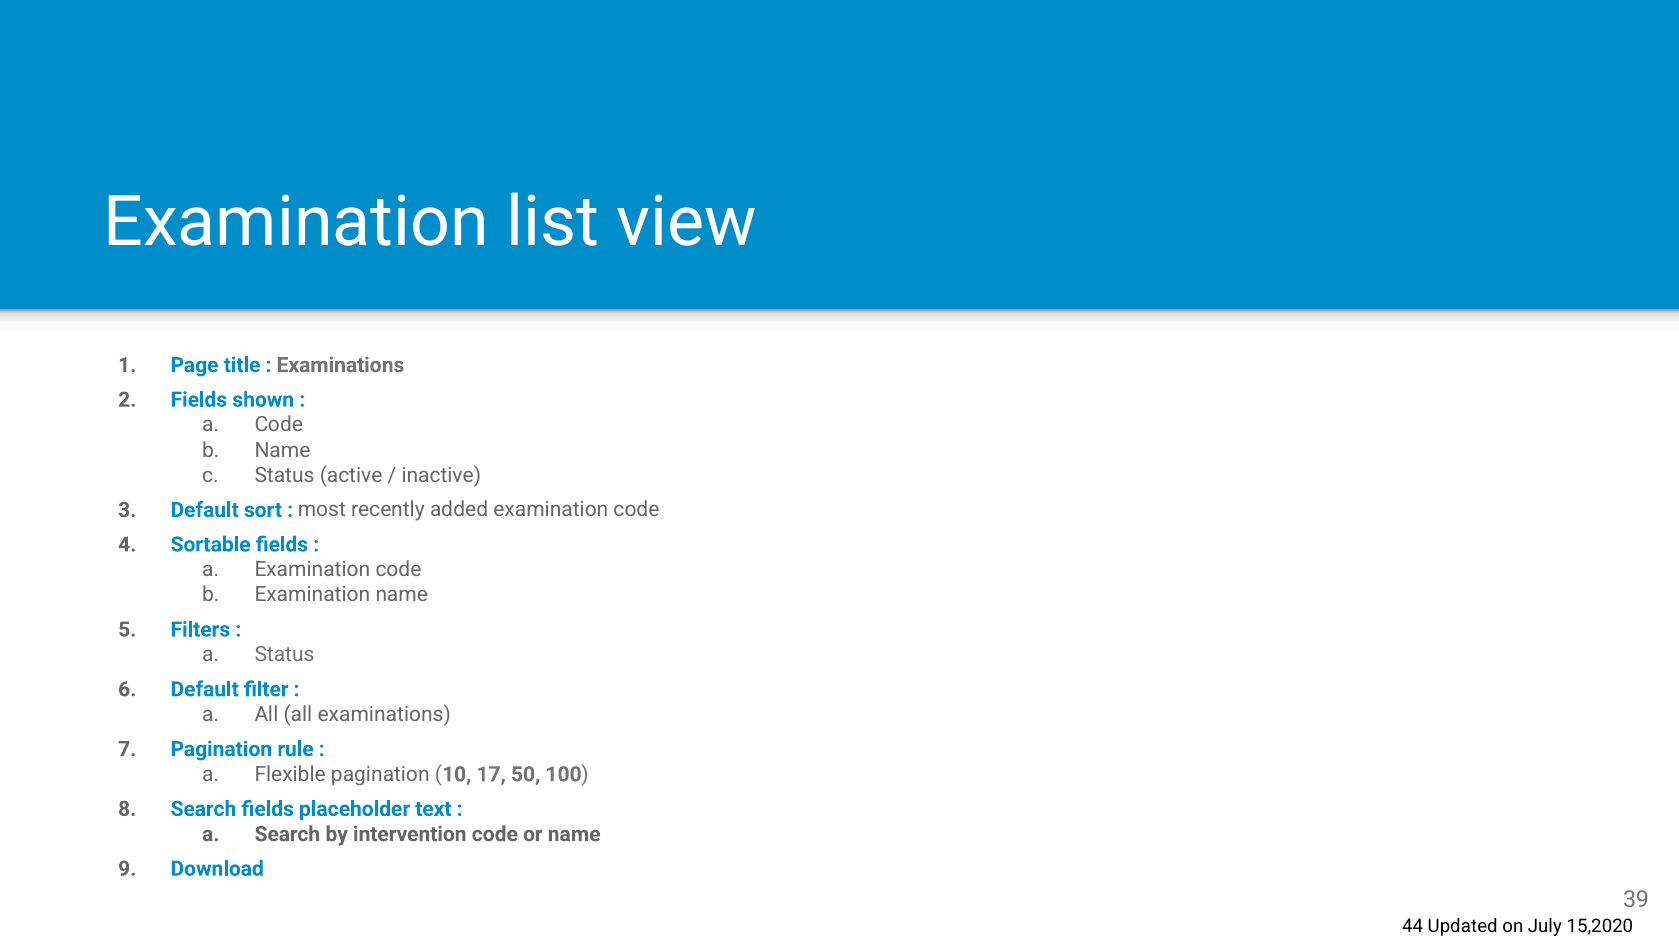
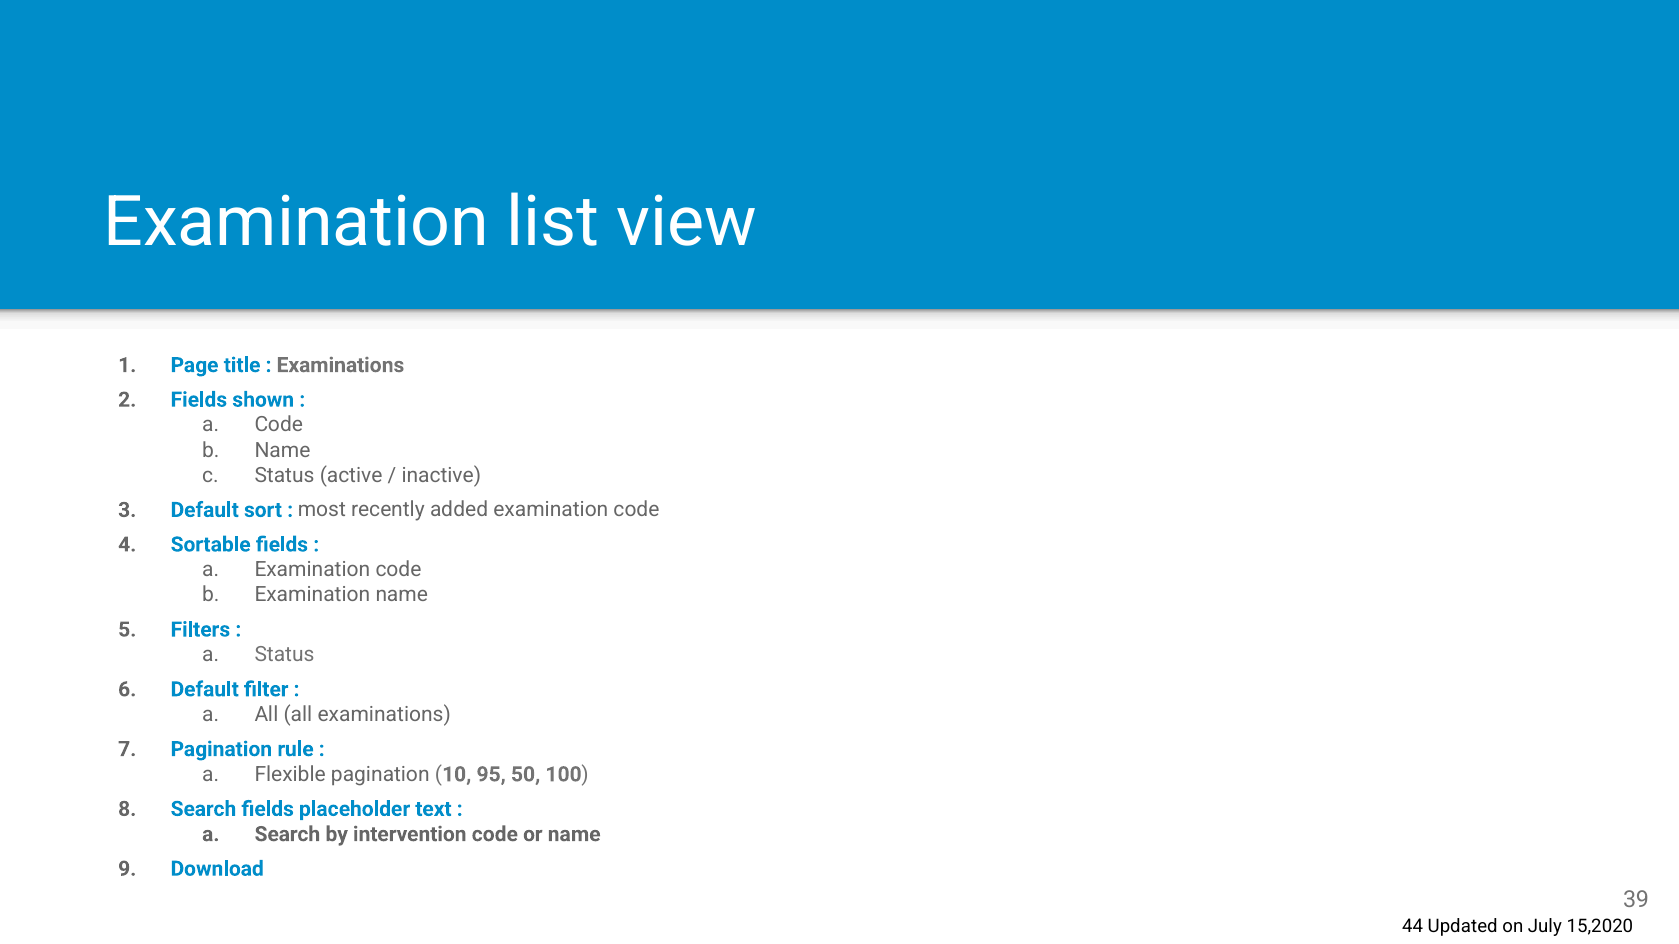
17: 17 -> 95
